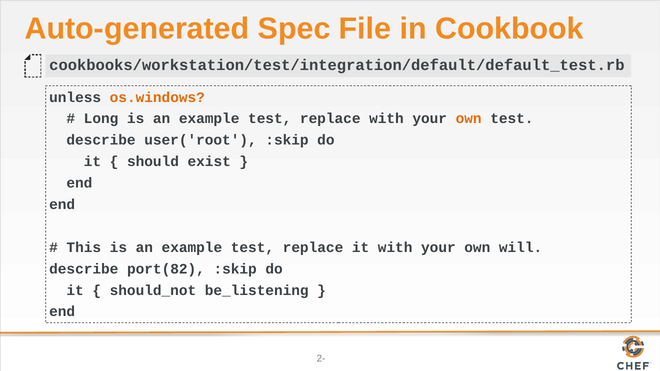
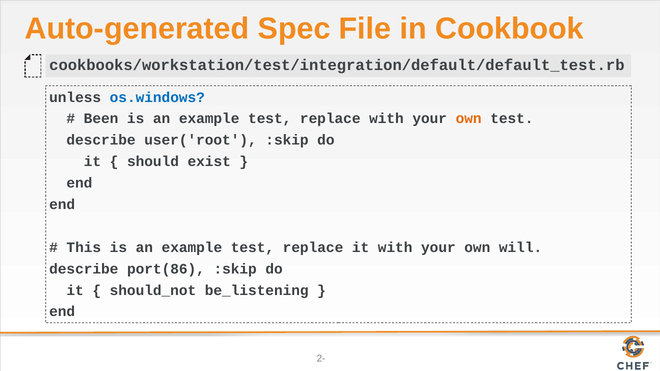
os.windows colour: orange -> blue
Long: Long -> Been
port(82: port(82 -> port(86
